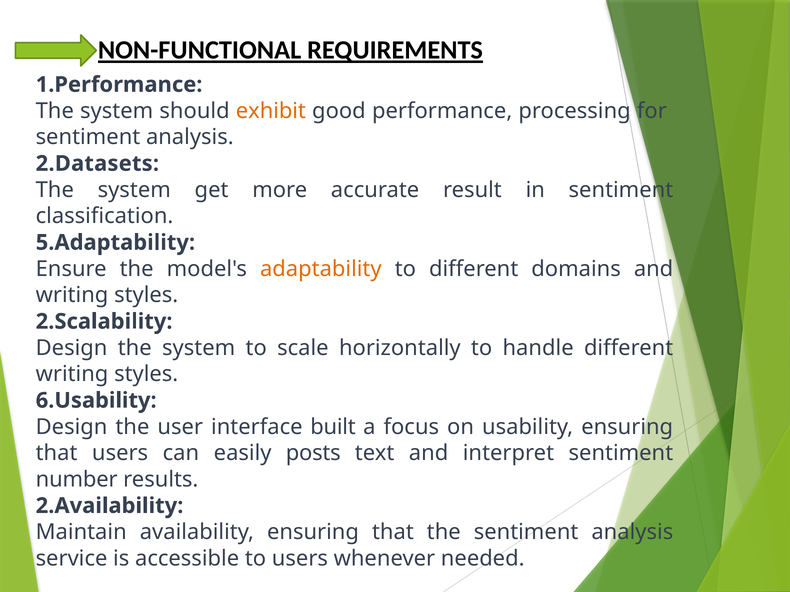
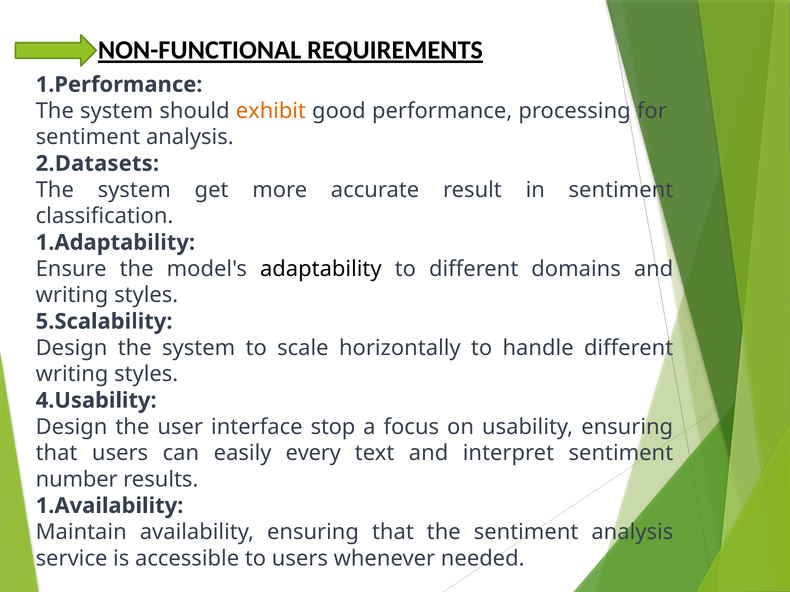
5.Adaptability: 5.Adaptability -> 1.Adaptability
adaptability colour: orange -> black
2.Scalability: 2.Scalability -> 5.Scalability
6.Usability: 6.Usability -> 4.Usability
built: built -> stop
posts: posts -> every
2.Availability: 2.Availability -> 1.Availability
